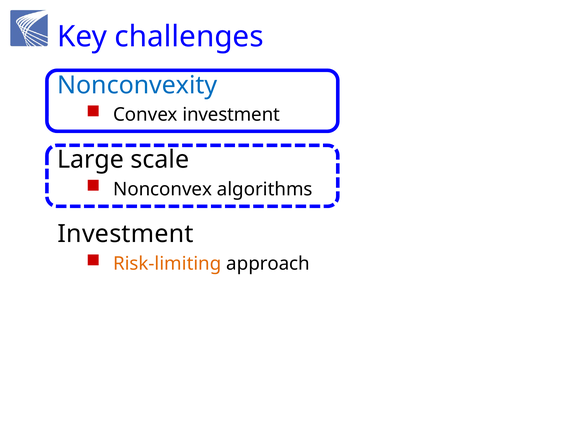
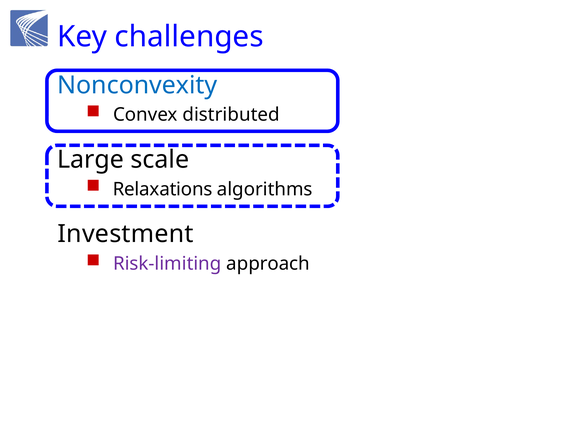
Convex investment: investment -> distributed
Nonconvex: Nonconvex -> Relaxations
Risk-limiting colour: orange -> purple
